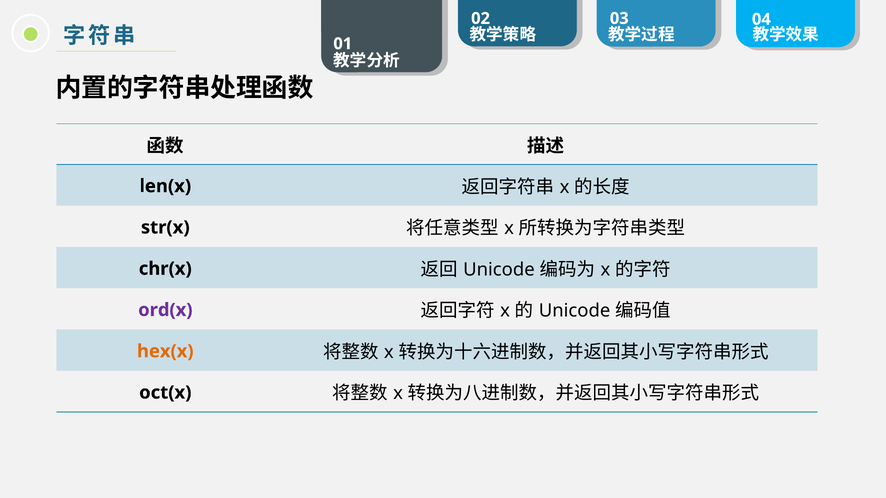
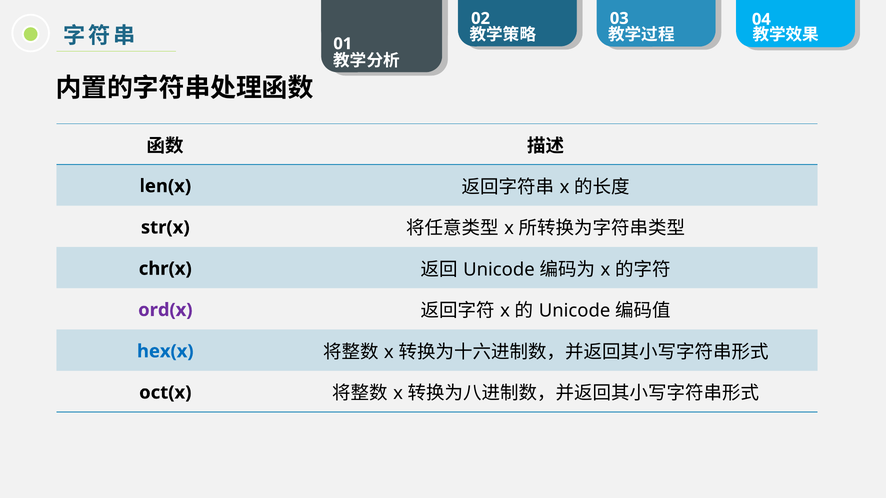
hex(x colour: orange -> blue
